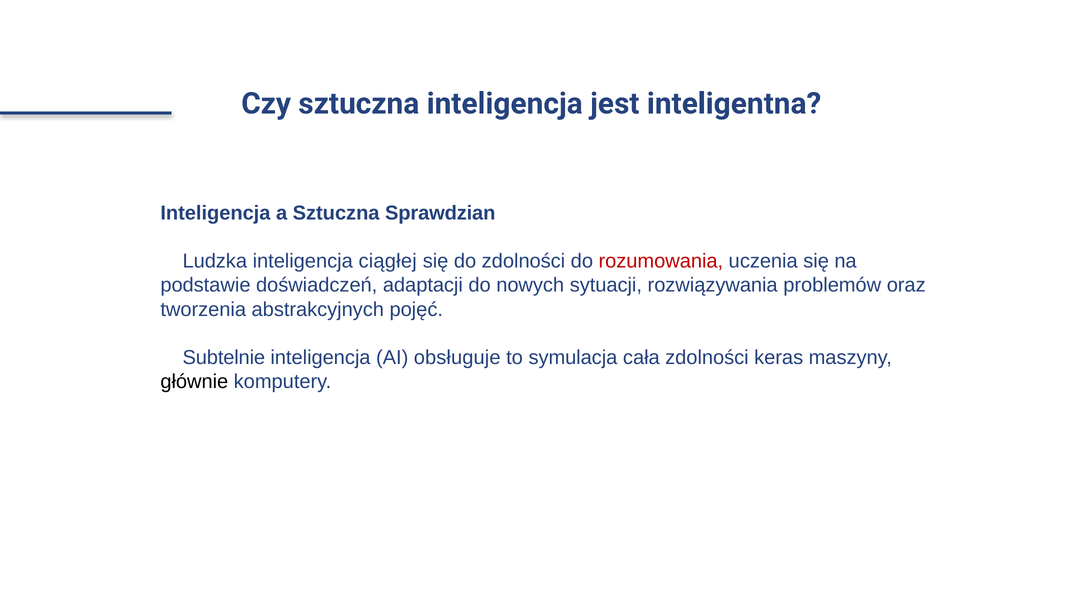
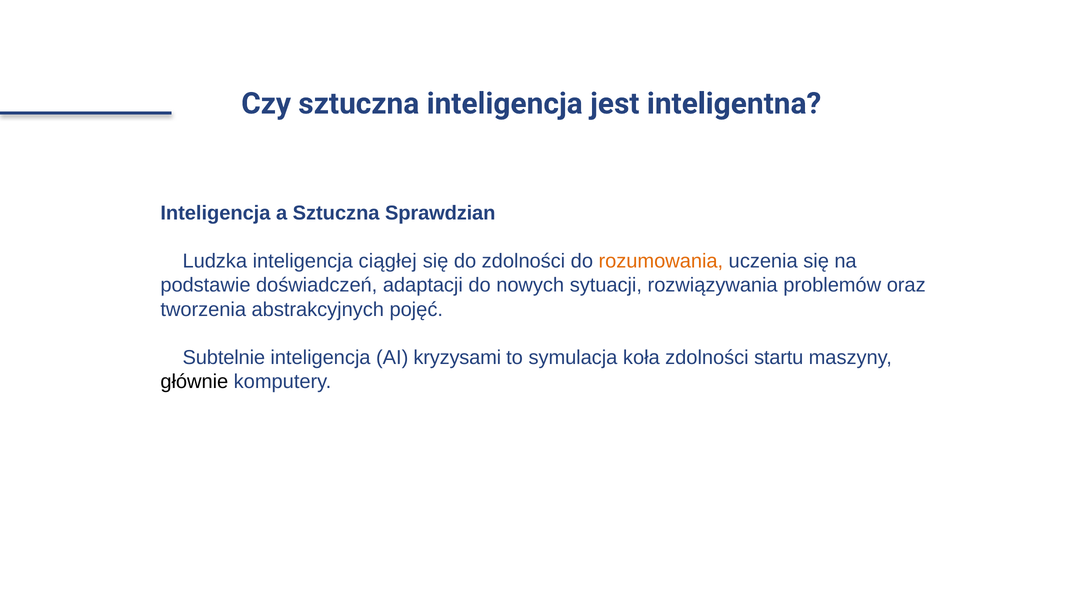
rozumowania colour: red -> orange
obsługuje: obsługuje -> kryzysami
cała: cała -> koła
keras: keras -> startu
